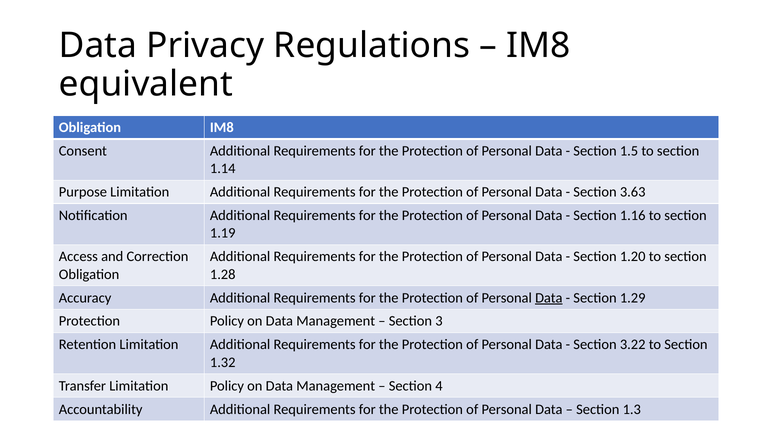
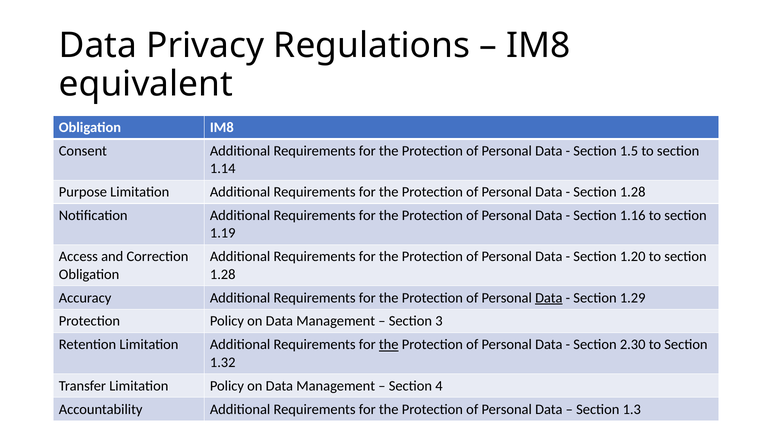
3.63 at (633, 192): 3.63 -> 1.28
the at (389, 345) underline: none -> present
3.22: 3.22 -> 2.30
